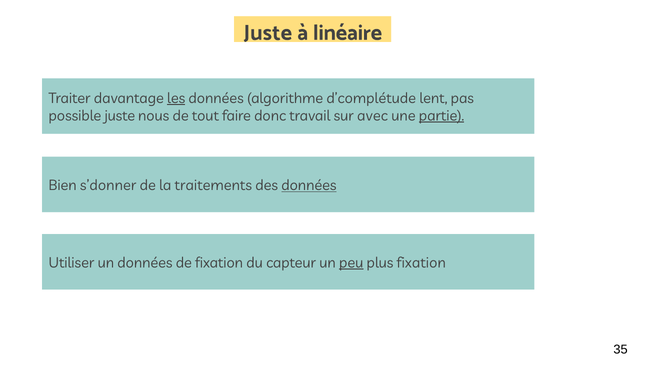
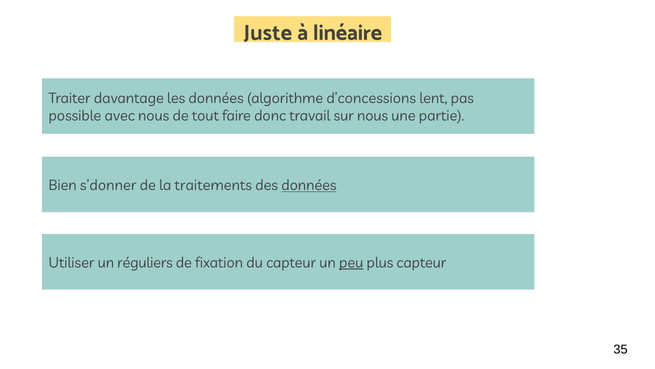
les underline: present -> none
d’complétude: d’complétude -> d’concessions
possible juste: juste -> avec
sur avec: avec -> nous
partie underline: present -> none
un données: données -> réguliers
plus fixation: fixation -> capteur
